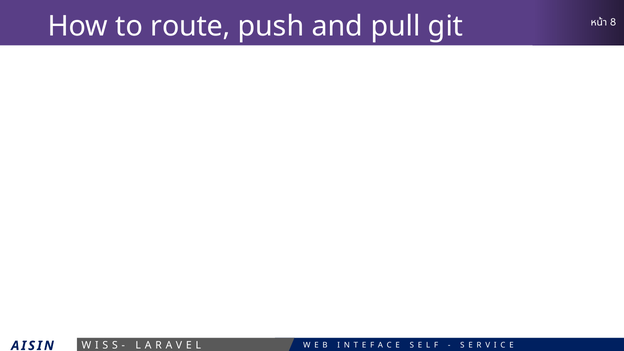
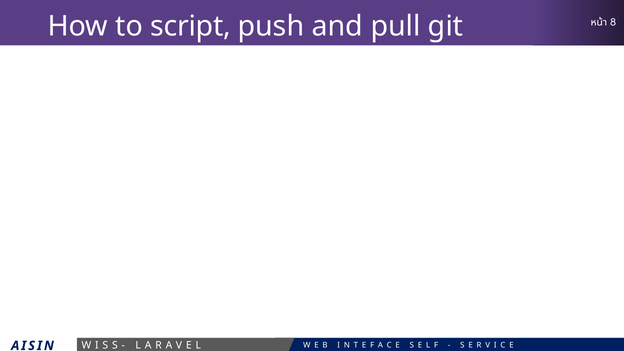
route: route -> script
